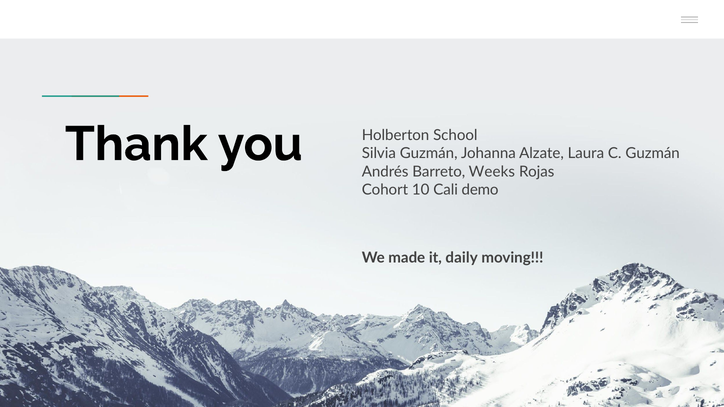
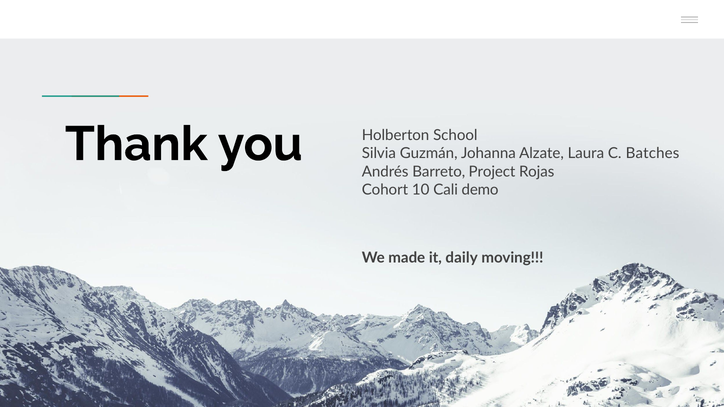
C Guzmán: Guzmán -> Batches
Weeks: Weeks -> Project
